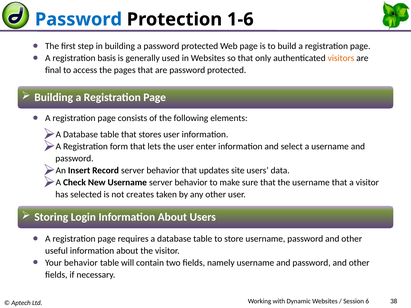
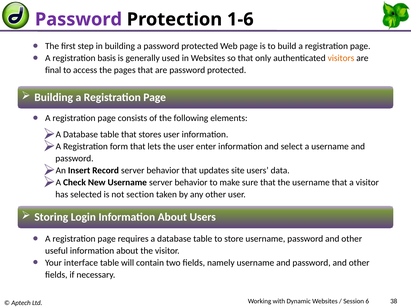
Password at (78, 19) colour: blue -> purple
creates: creates -> section
Your behavior: behavior -> interface
